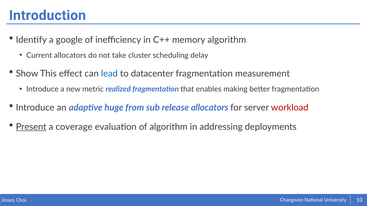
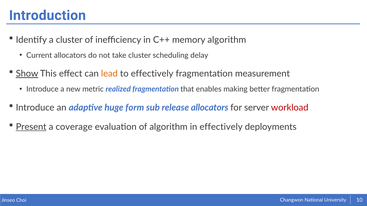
a google: google -> cluster
Show underline: none -> present
lead colour: blue -> orange
to datacenter: datacenter -> effectively
from: from -> form
in addressing: addressing -> effectively
